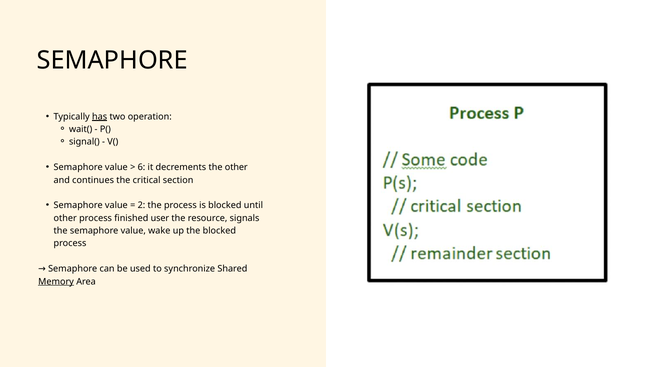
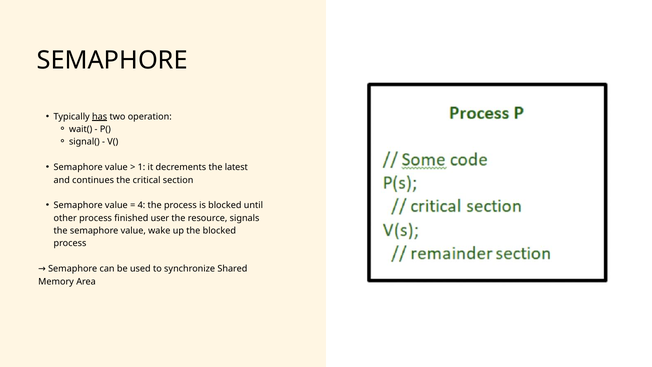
6: 6 -> 1
the other: other -> latest
2: 2 -> 4
Memory underline: present -> none
